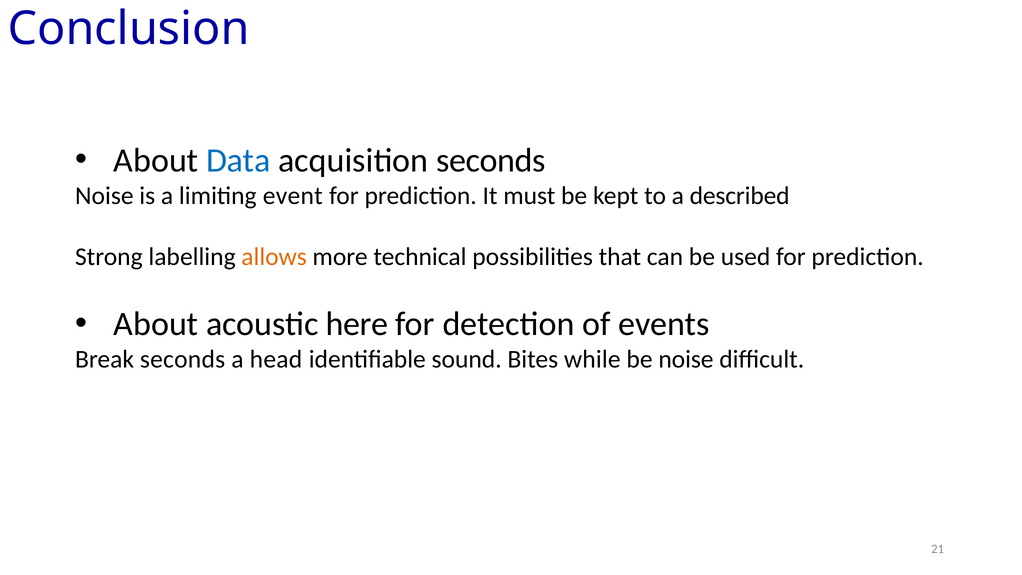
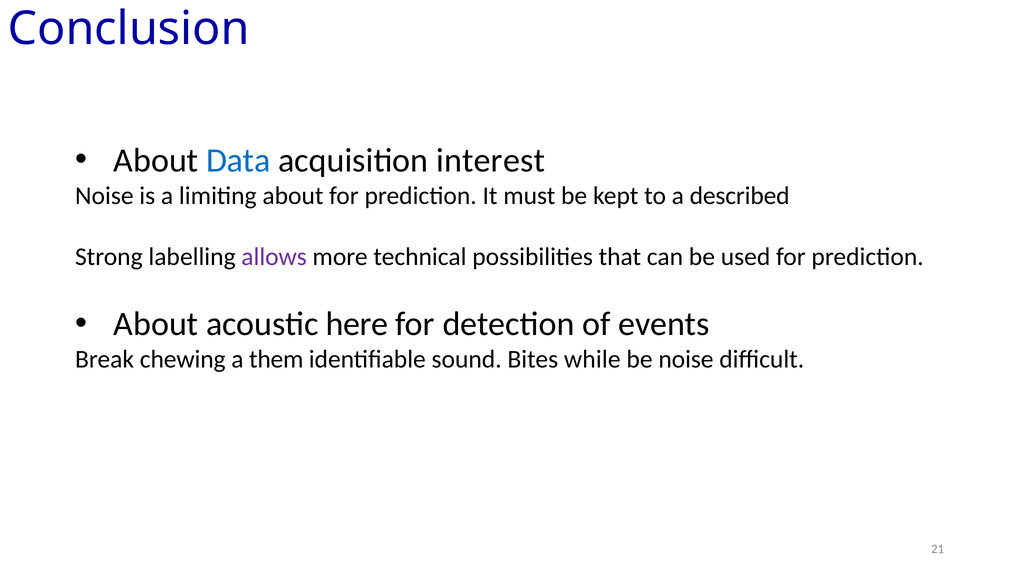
acquisition seconds: seconds -> interest
limiting event: event -> about
allows colour: orange -> purple
Break seconds: seconds -> chewing
head: head -> them
